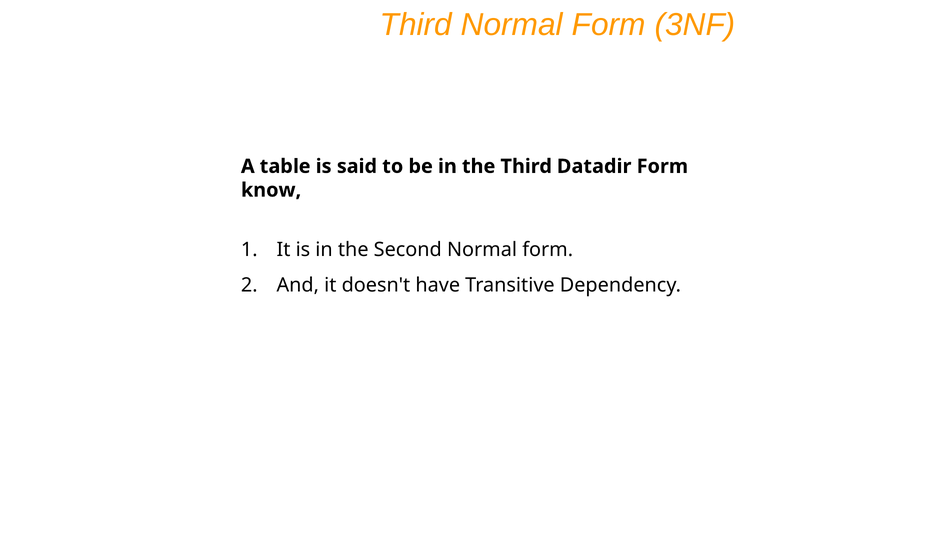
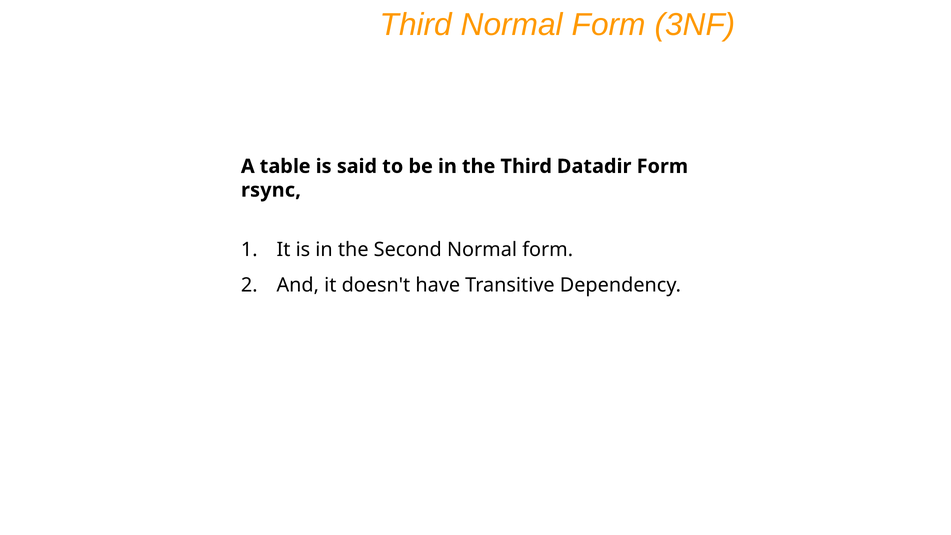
know: know -> rsync
